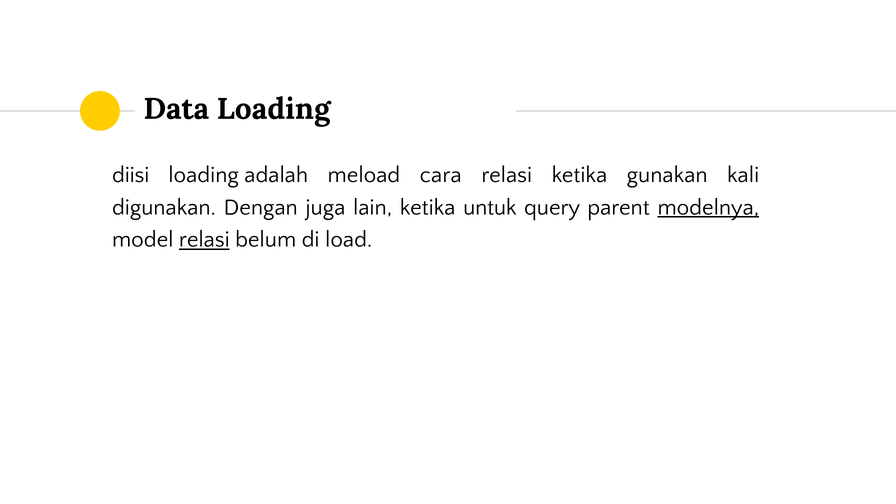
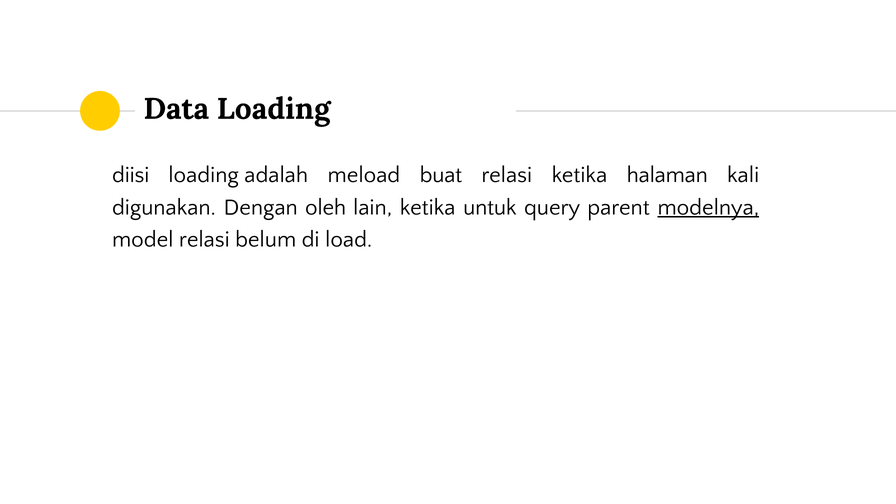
cara: cara -> buat
gunakan: gunakan -> halaman
juga: juga -> oleh
relasi at (204, 240) underline: present -> none
